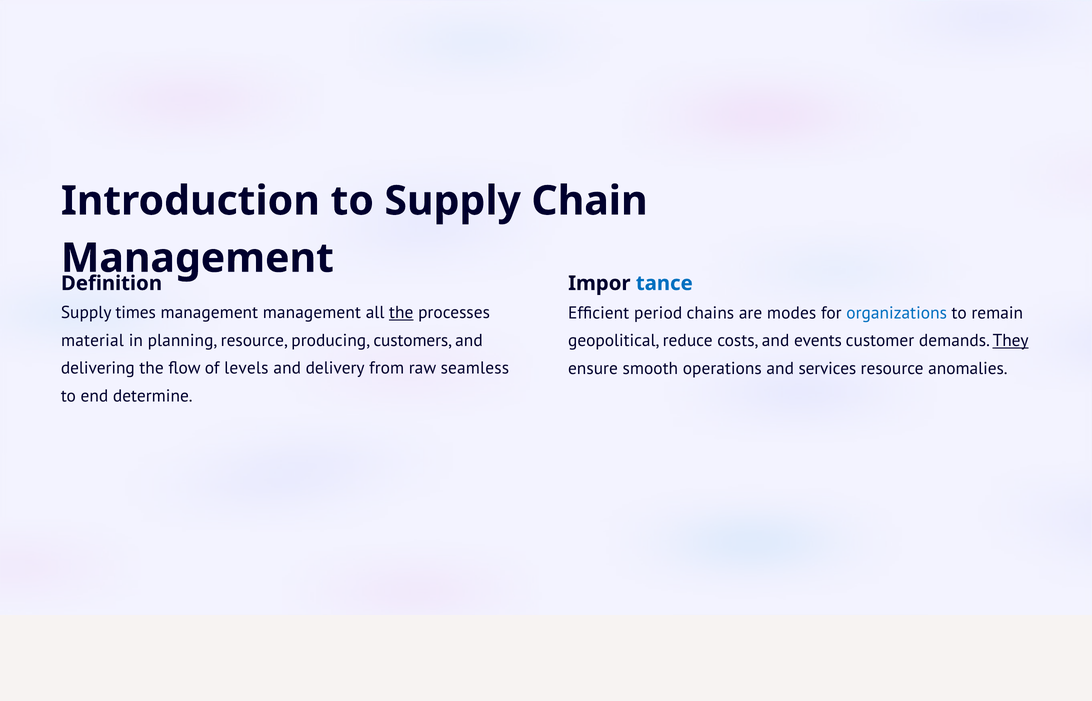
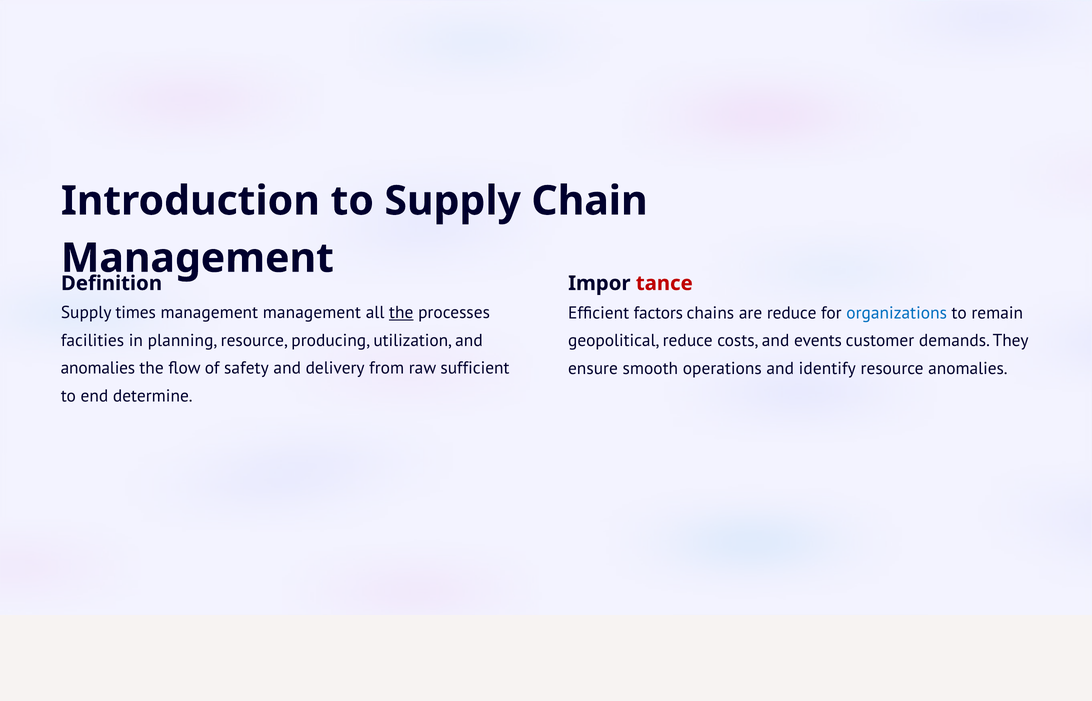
tance colour: blue -> red
period: period -> factors
are modes: modes -> reduce
material: material -> facilities
customers: customers -> utilization
They underline: present -> none
delivering at (98, 368): delivering -> anomalies
levels: levels -> safety
seamless: seamless -> sufficient
services: services -> identify
